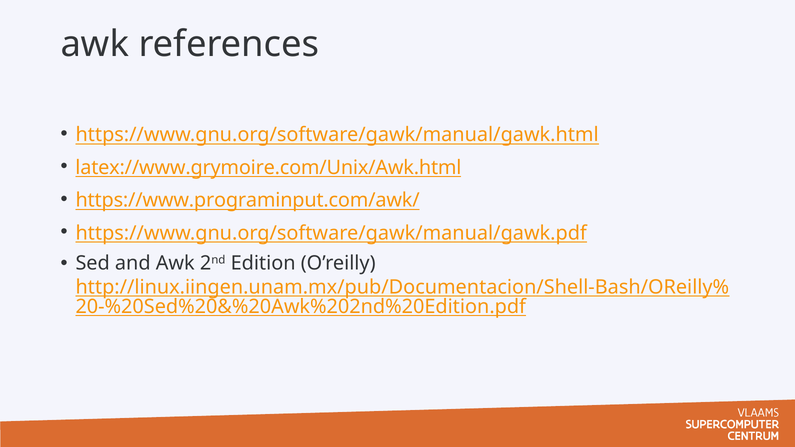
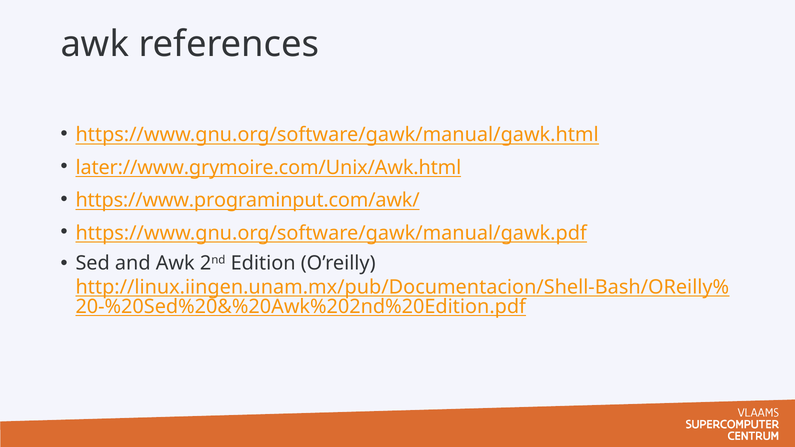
latex://www.grymoire.com/Unix/Awk.html: latex://www.grymoire.com/Unix/Awk.html -> later://www.grymoire.com/Unix/Awk.html
